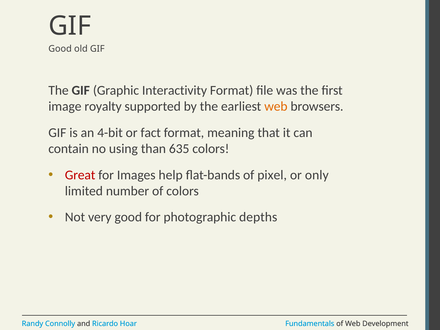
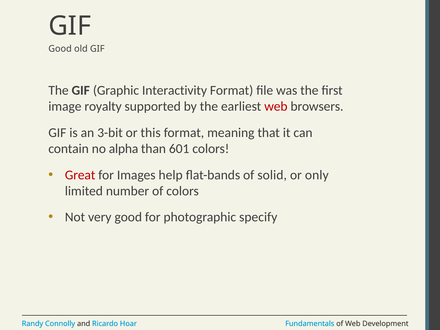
web at (276, 107) colour: orange -> red
4-bit: 4-bit -> 3-bit
fact: fact -> this
using: using -> alpha
635: 635 -> 601
pixel: pixel -> solid
depths: depths -> specify
